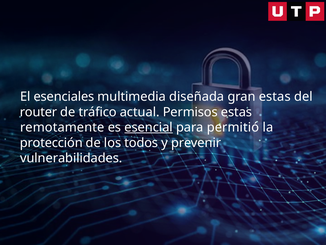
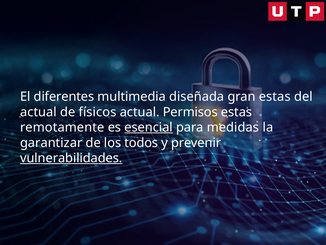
esenciales: esenciales -> diferentes
router at (39, 112): router -> actual
tráfico: tráfico -> físicos
permitió: permitió -> medidas
protección: protección -> garantizar
vulnerabilidades underline: none -> present
